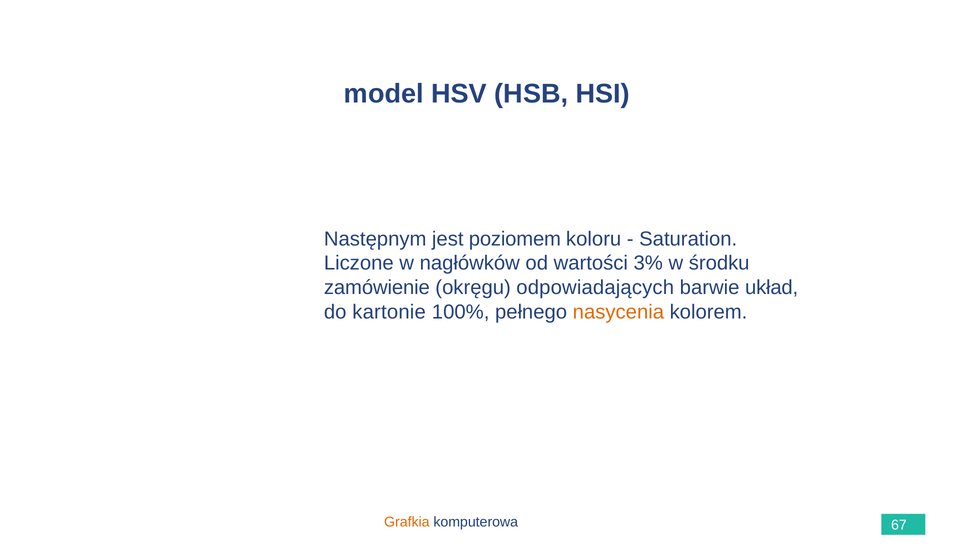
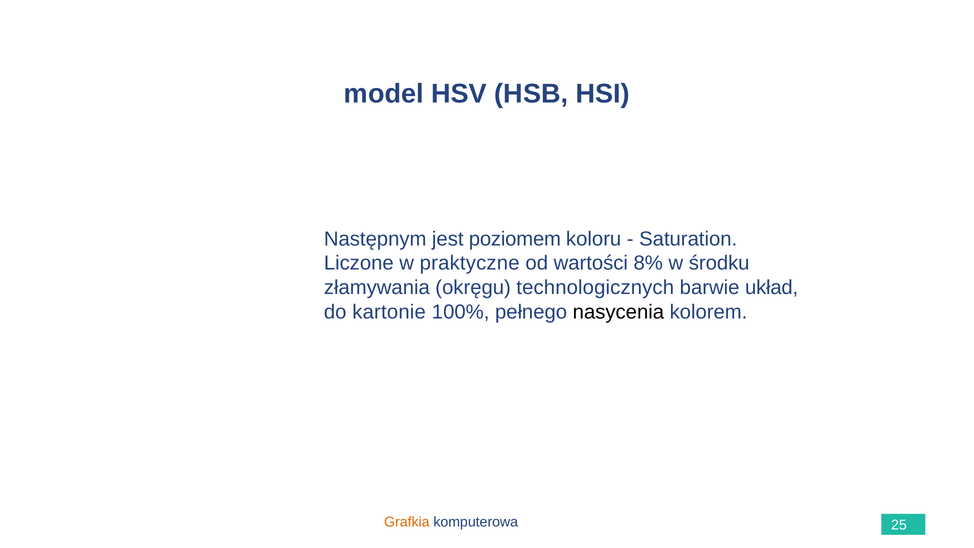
nagłówków: nagłówków -> praktyczne
3%: 3% -> 8%
zamówienie: zamówienie -> złamywania
odpowiadających: odpowiadających -> technologicznych
nasycenia colour: orange -> black
67: 67 -> 25
